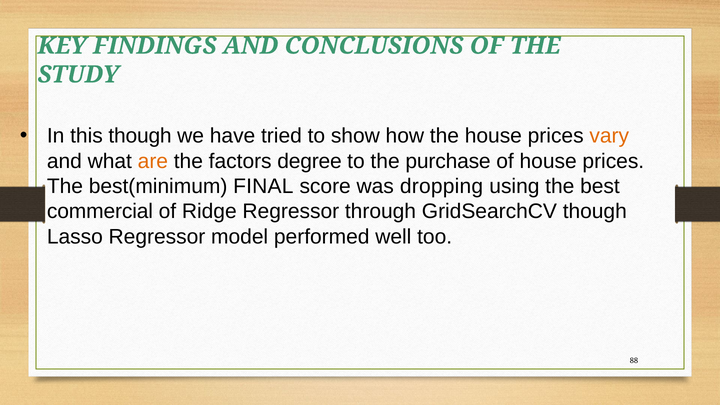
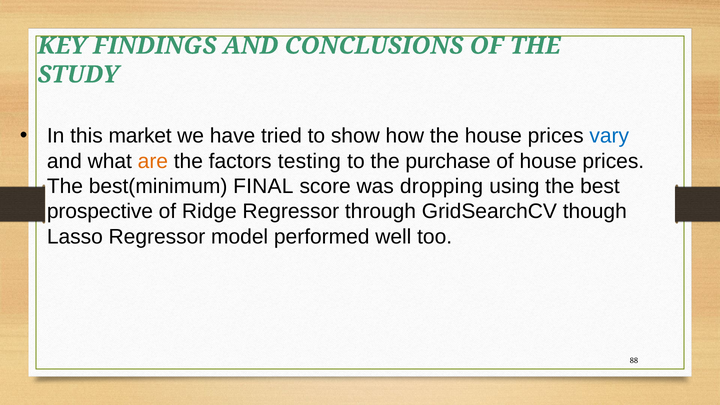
this though: though -> market
vary colour: orange -> blue
degree: degree -> testing
commercial: commercial -> prospective
